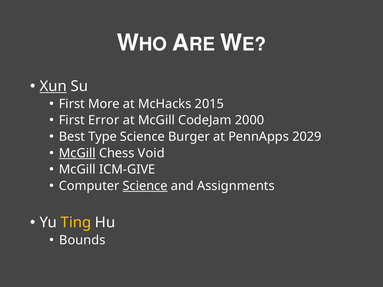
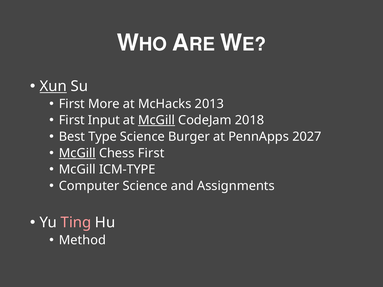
2015: 2015 -> 2013
Error: Error -> Input
McGill at (156, 120) underline: none -> present
2000: 2000 -> 2018
2029: 2029 -> 2027
Chess Void: Void -> First
ICM-GIVE: ICM-GIVE -> ICM-TYPE
Science at (145, 186) underline: present -> none
Ting colour: yellow -> pink
Bounds: Bounds -> Method
